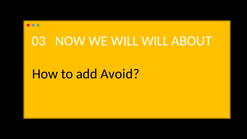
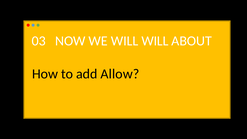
Avoid: Avoid -> Allow
